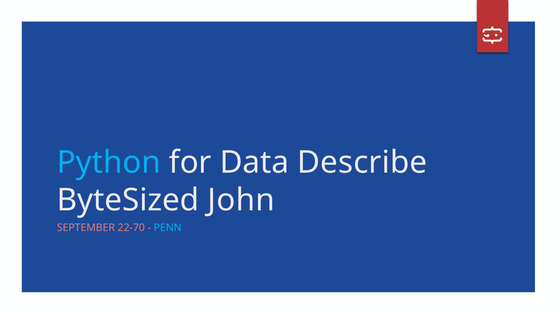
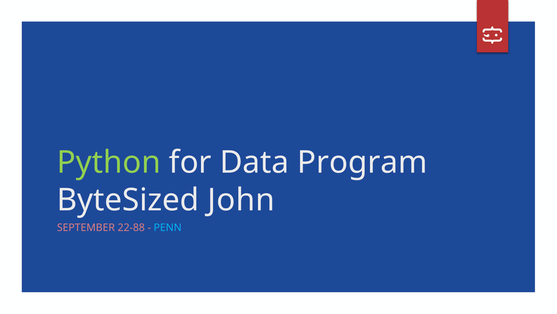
Python colour: light blue -> light green
Describe: Describe -> Program
22-70: 22-70 -> 22-88
